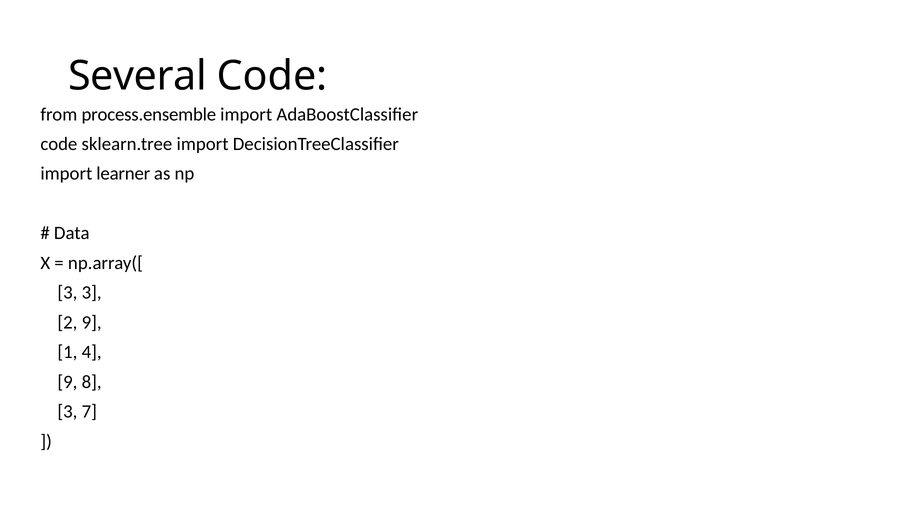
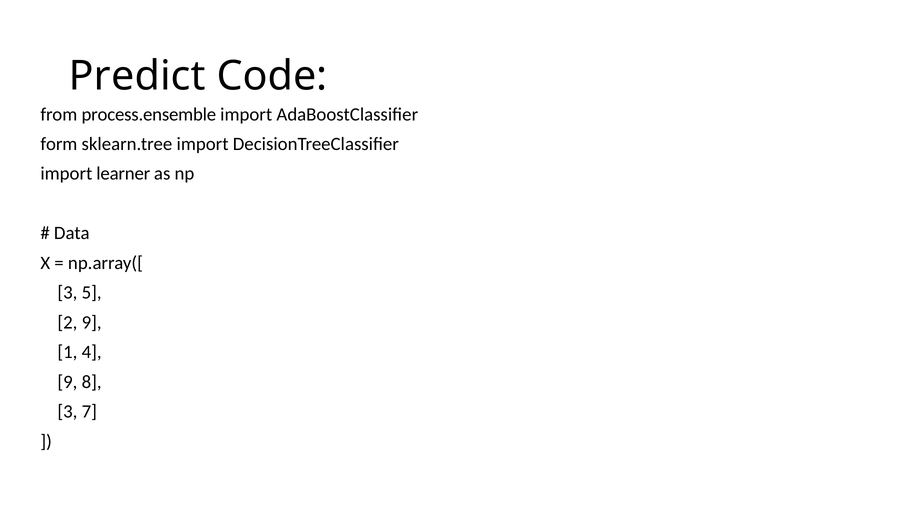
Several: Several -> Predict
code at (59, 144): code -> form
3 3: 3 -> 5
